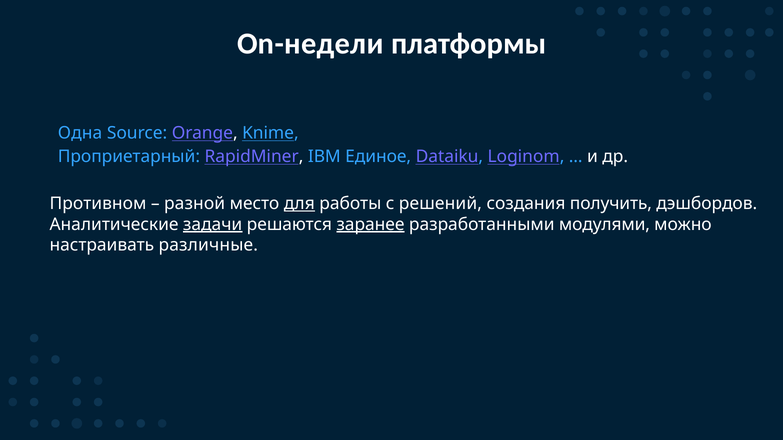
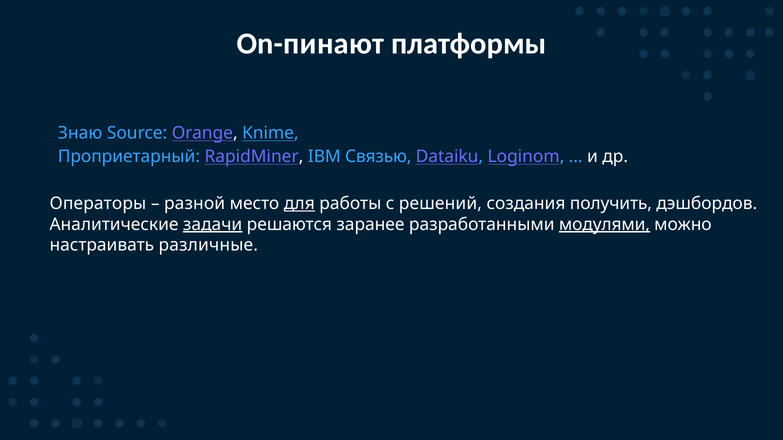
On-недели: On-недели -> On-пинают
Одна: Одна -> Знаю
Единое: Единое -> Связью
Противном: Противном -> Операторы
заранее underline: present -> none
модулями underline: none -> present
